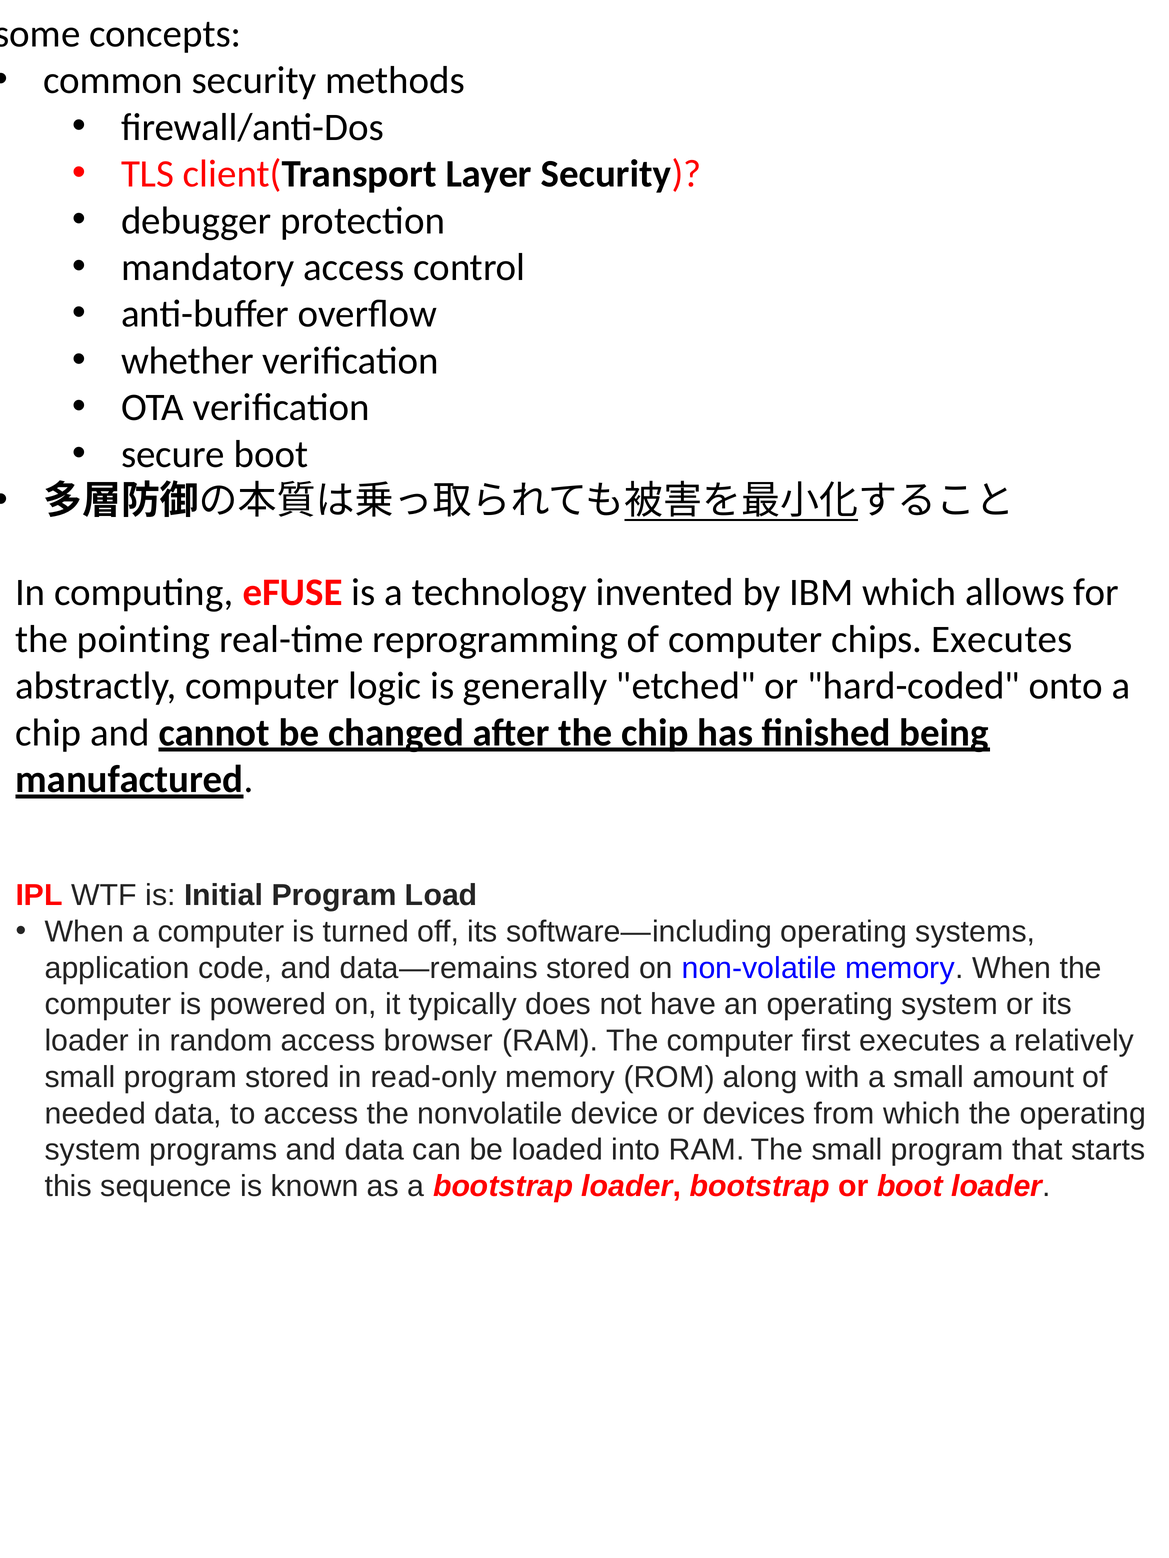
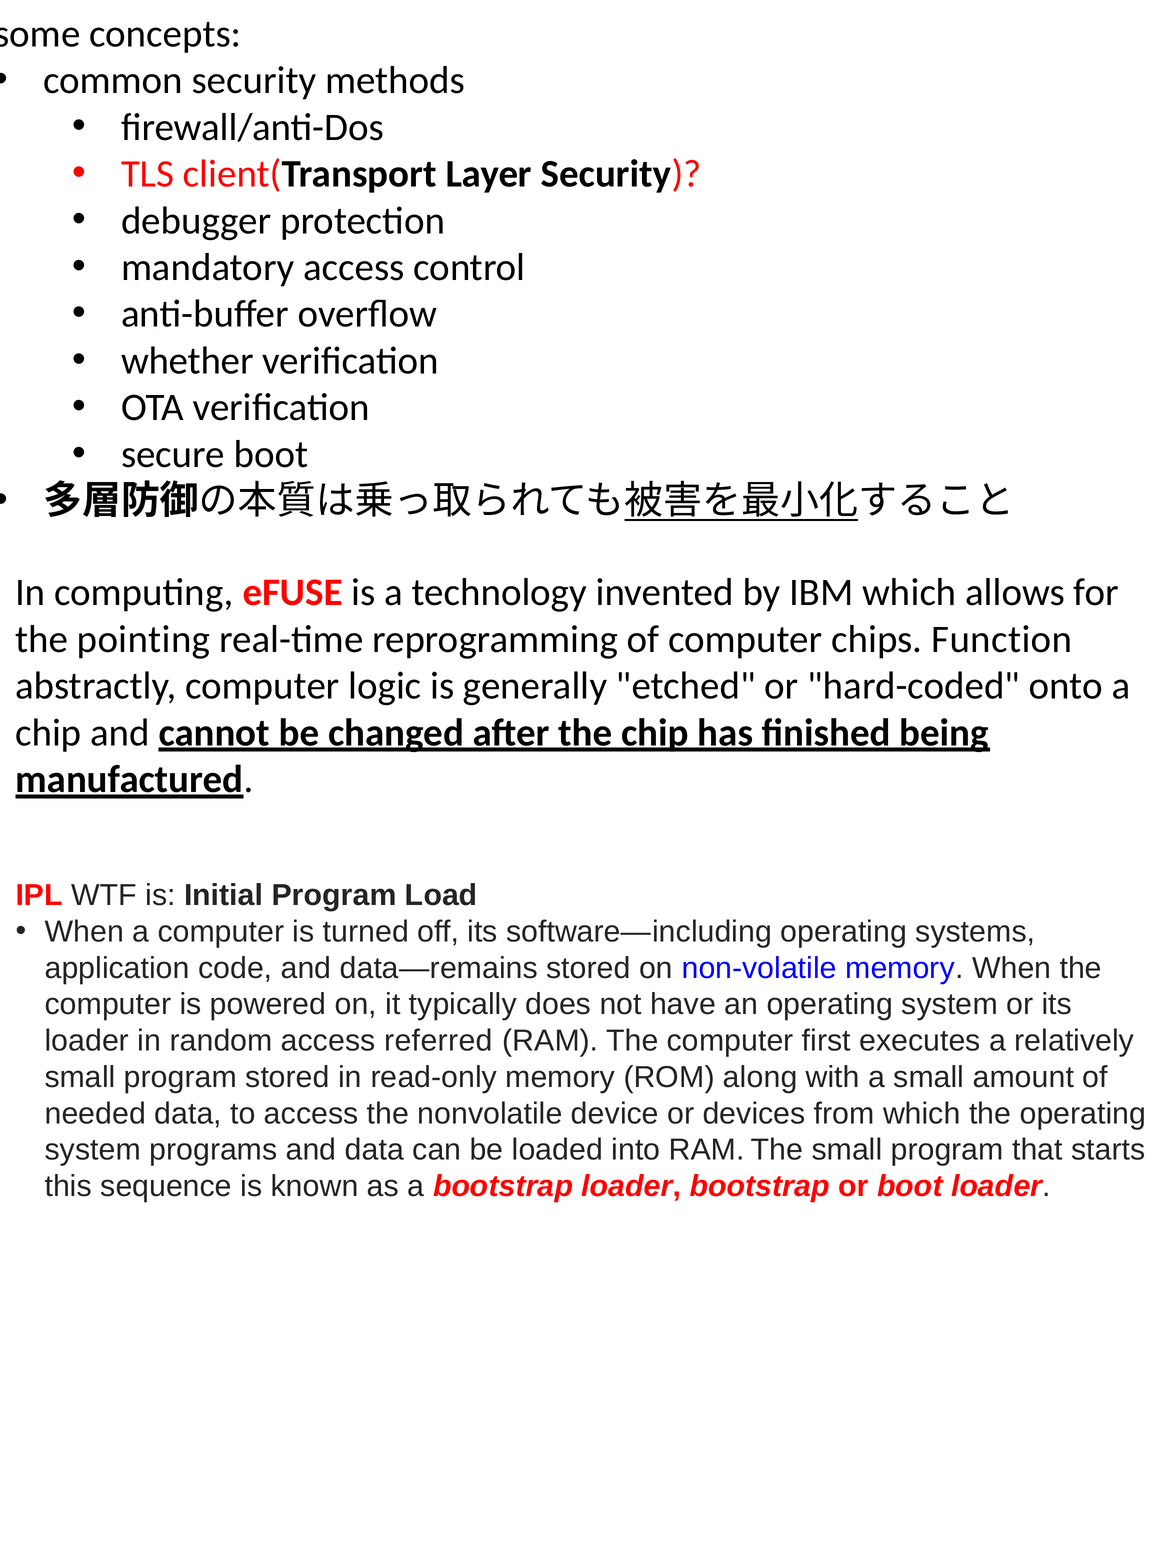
chips Executes: Executes -> Function
browser: browser -> referred
